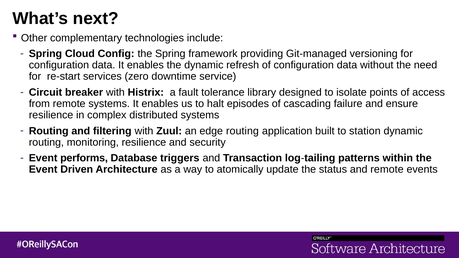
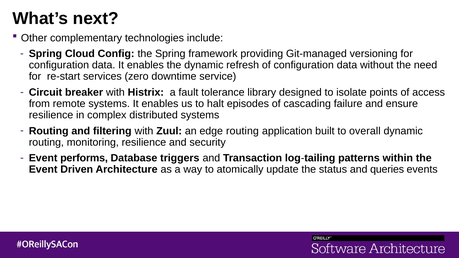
station: station -> overall
and remote: remote -> queries
